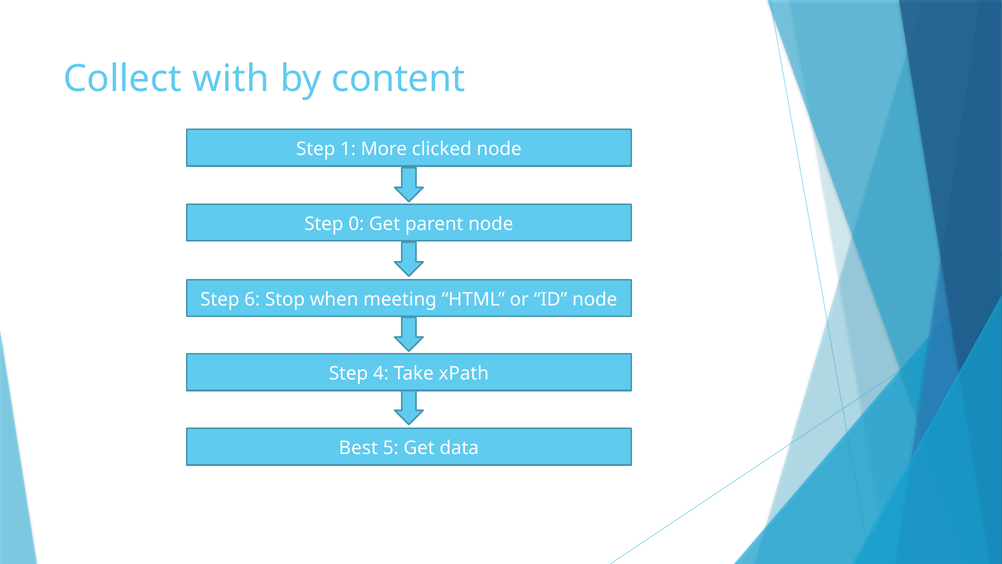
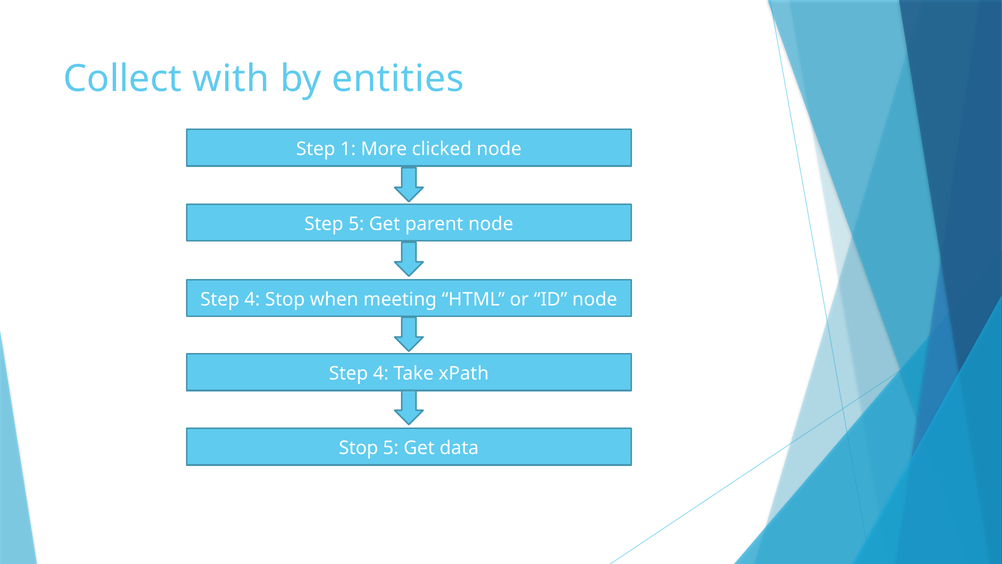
content: content -> entities
Step 0: 0 -> 5
6 at (252, 299): 6 -> 4
Best at (358, 448): Best -> Stop
